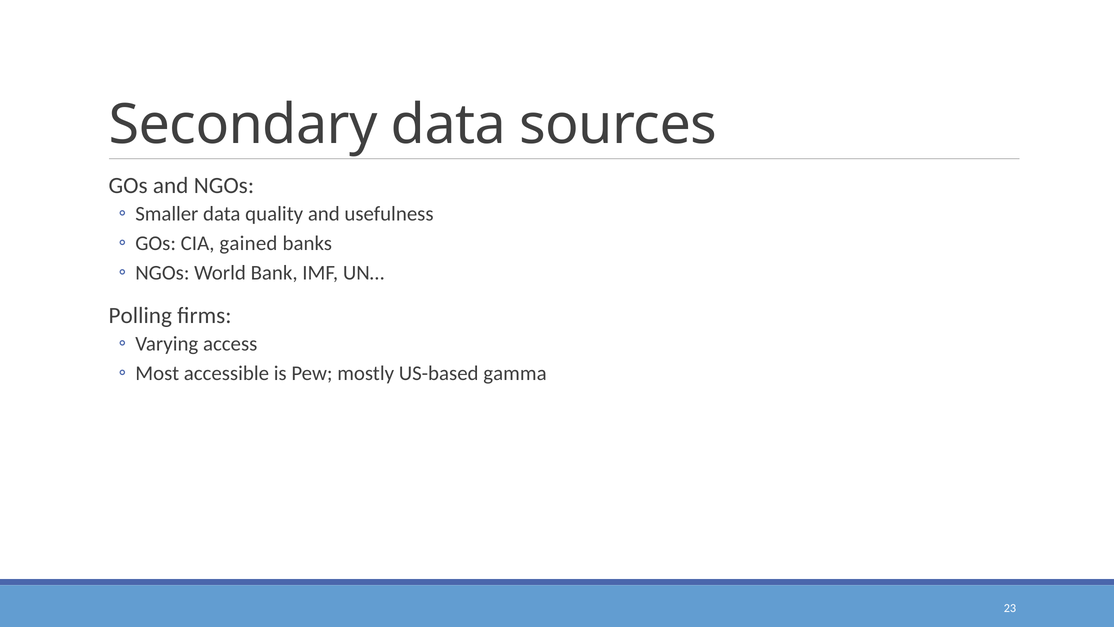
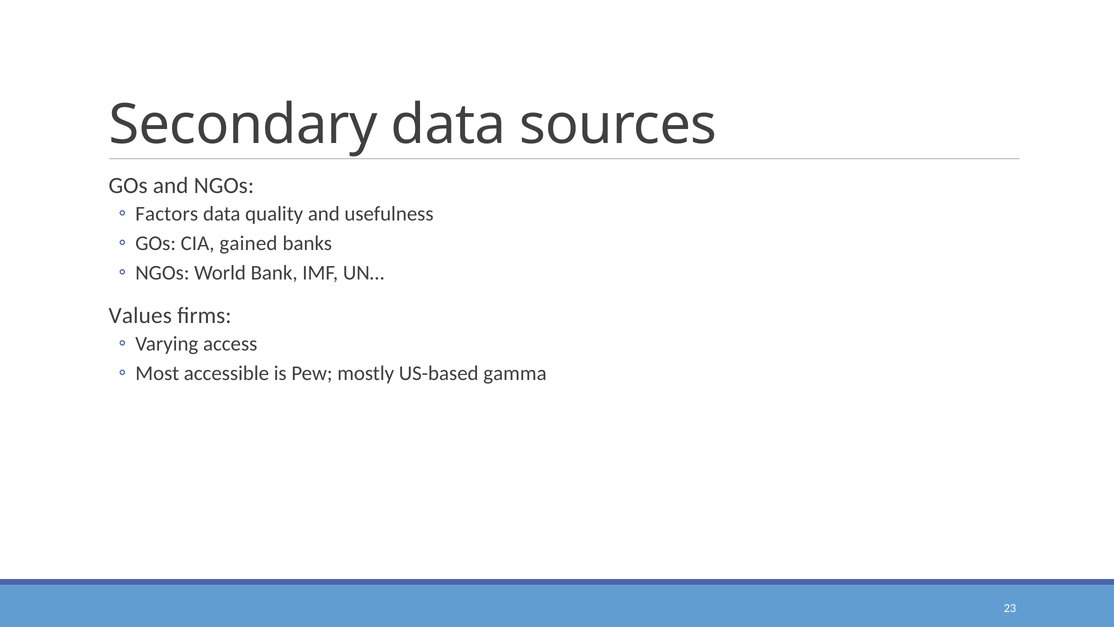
Smaller: Smaller -> Factors
Polling: Polling -> Values
